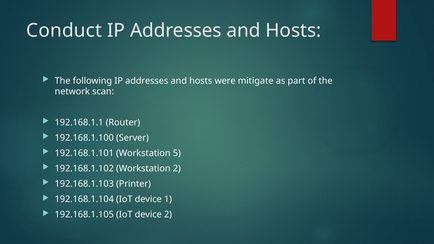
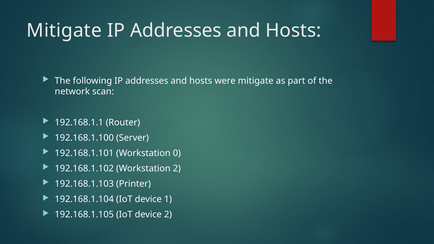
Conduct at (64, 30): Conduct -> Mitigate
5: 5 -> 0
